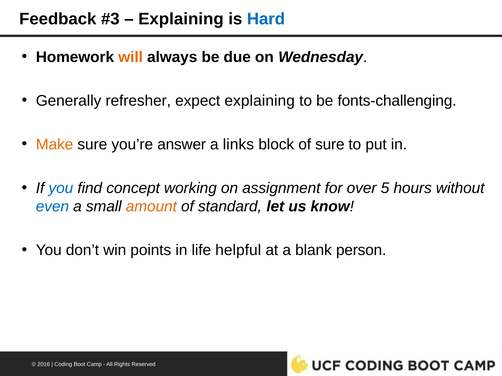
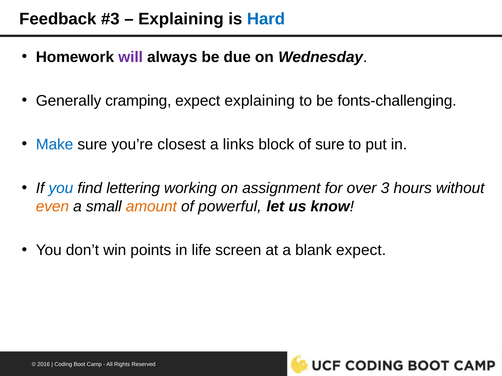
will colour: orange -> purple
refresher: refresher -> cramping
Make colour: orange -> blue
answer: answer -> closest
concept: concept -> lettering
5: 5 -> 3
even colour: blue -> orange
standard: standard -> powerful
helpful: helpful -> screen
blank person: person -> expect
